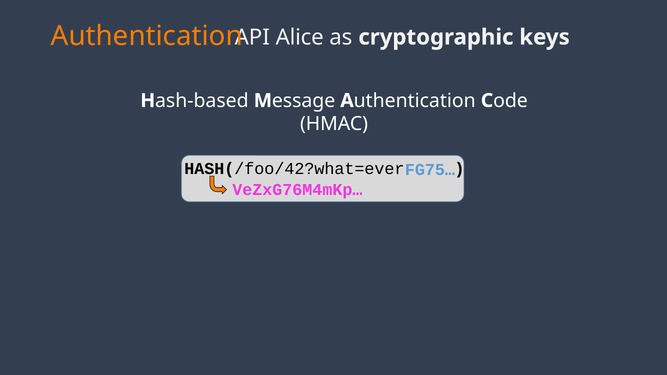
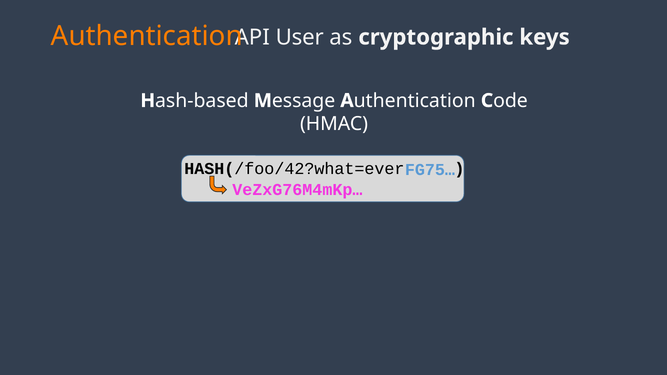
Alice: Alice -> User
